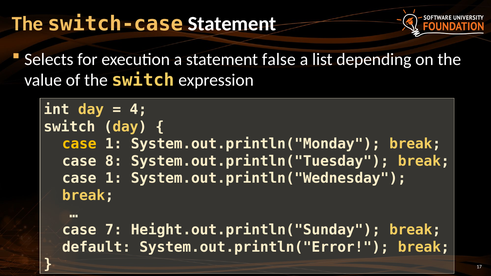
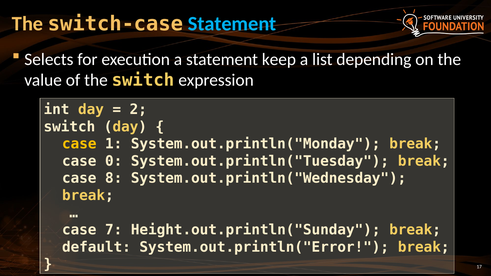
Statement at (232, 24) colour: white -> light blue
false: false -> keep
4: 4 -> 2
8: 8 -> 0
1 at (114, 178): 1 -> 8
